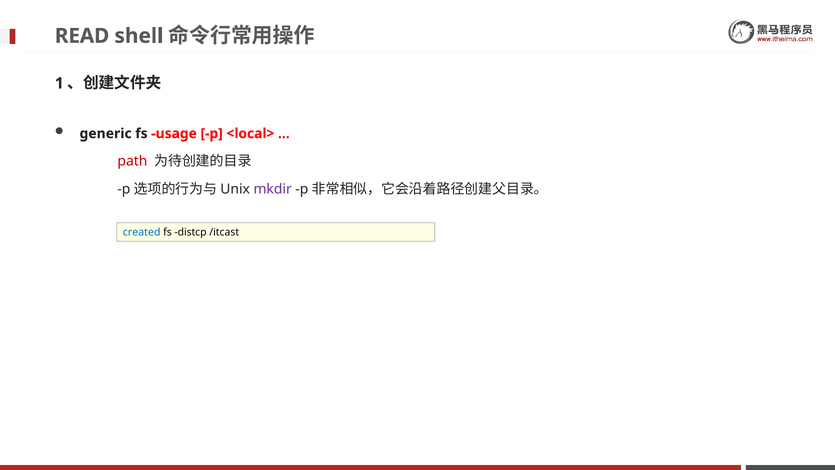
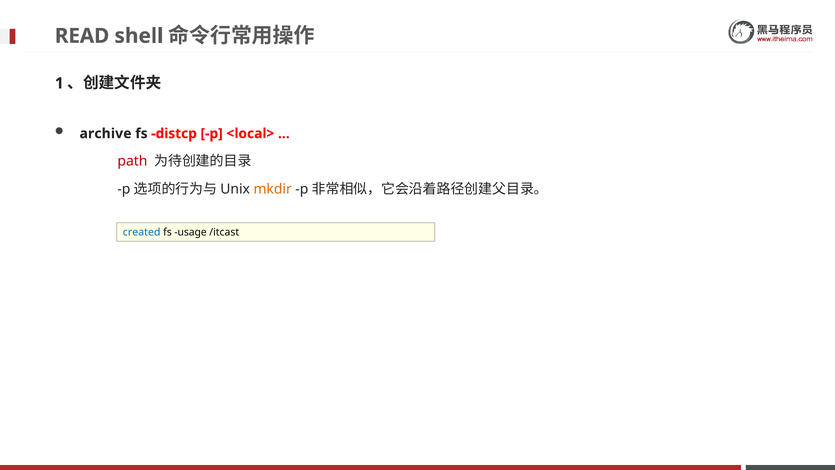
generic: generic -> archive
usage: usage -> distcp
mkdir colour: purple -> orange
distcp: distcp -> usage
